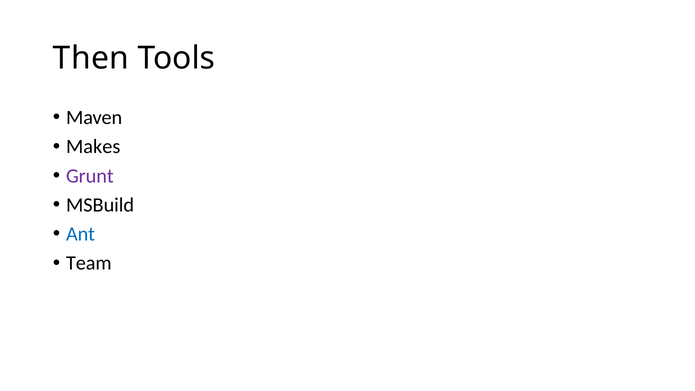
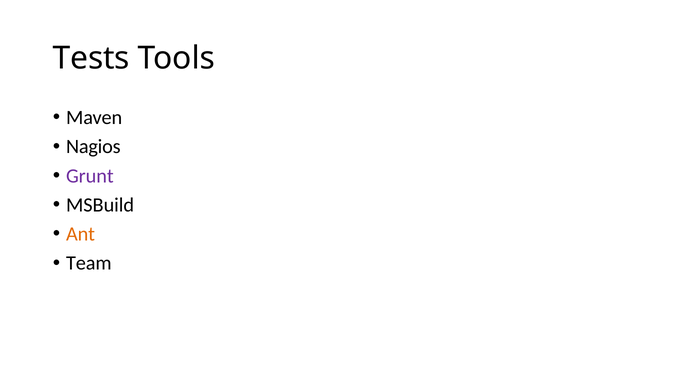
Then: Then -> Tests
Makes: Makes -> Nagios
Ant colour: blue -> orange
